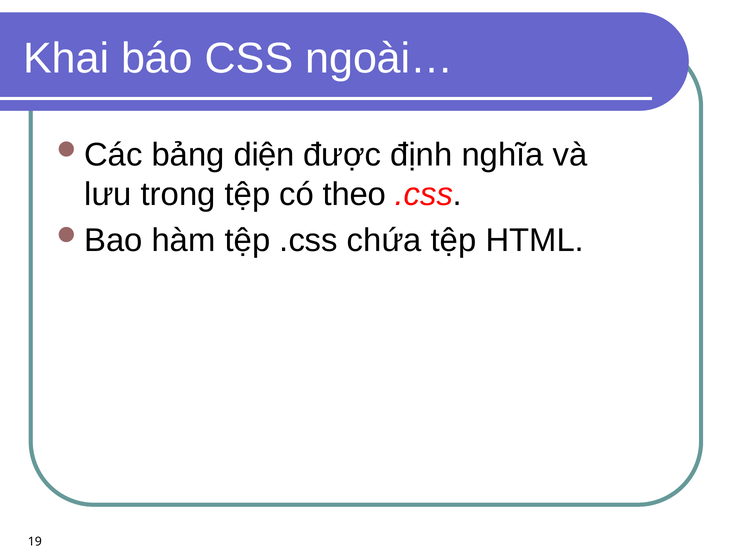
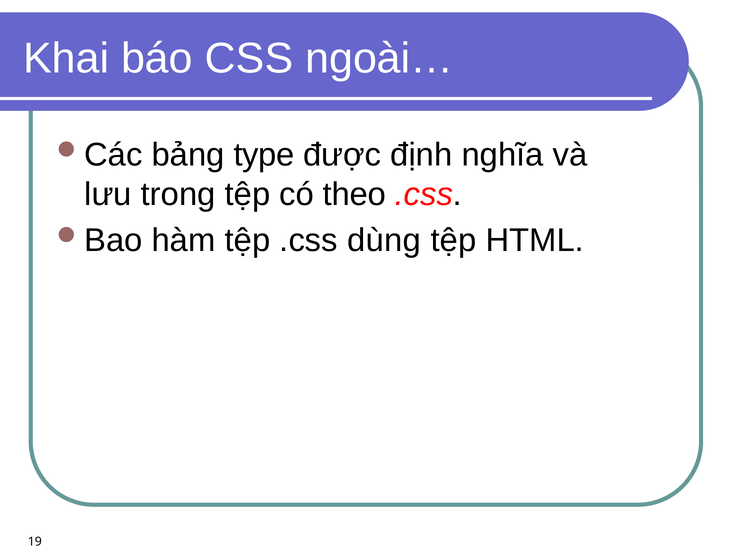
diện: diện -> type
chứa: chứa -> dùng
